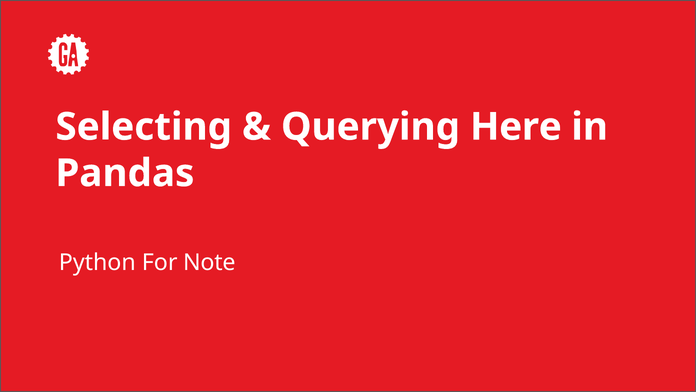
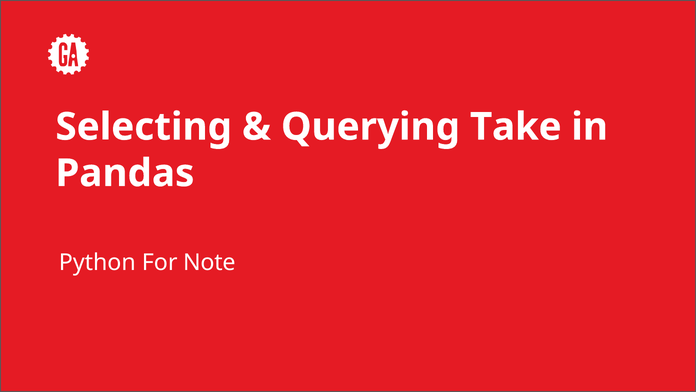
Here: Here -> Take
